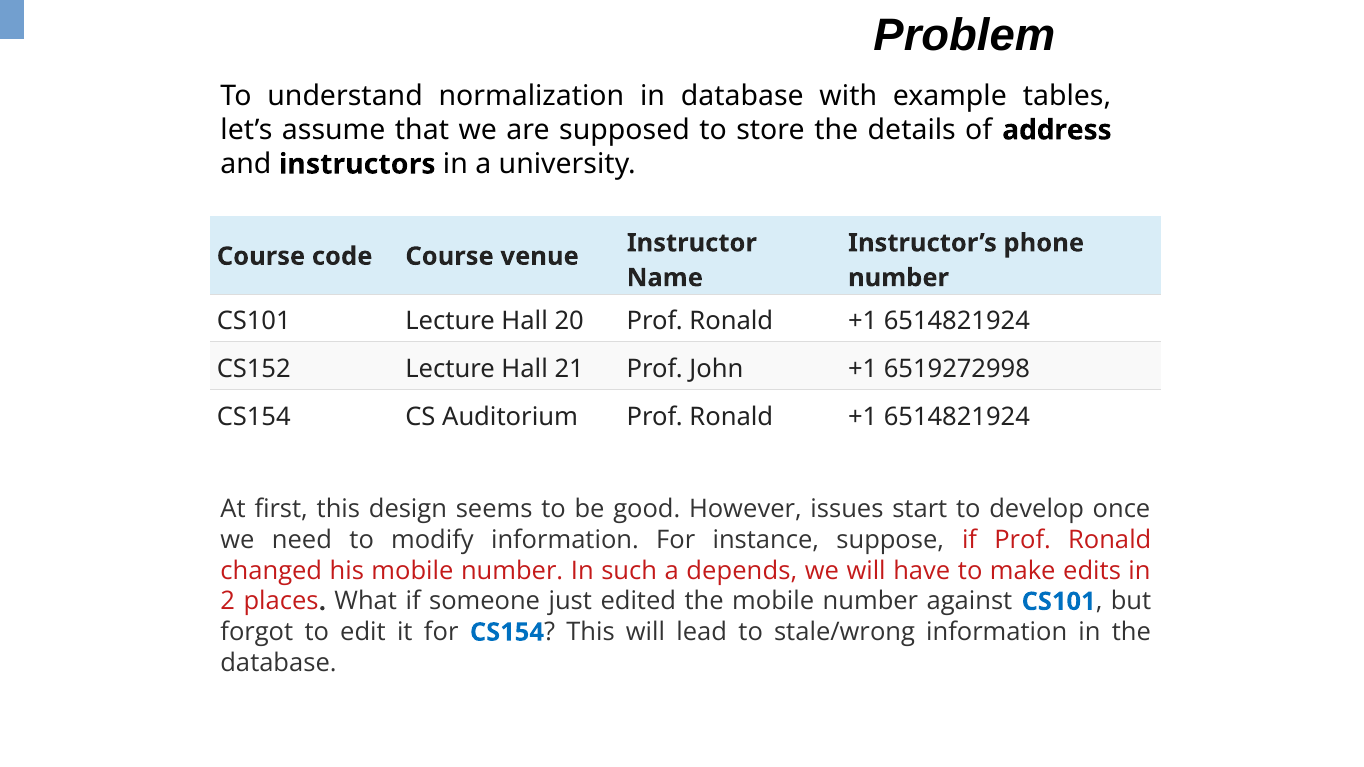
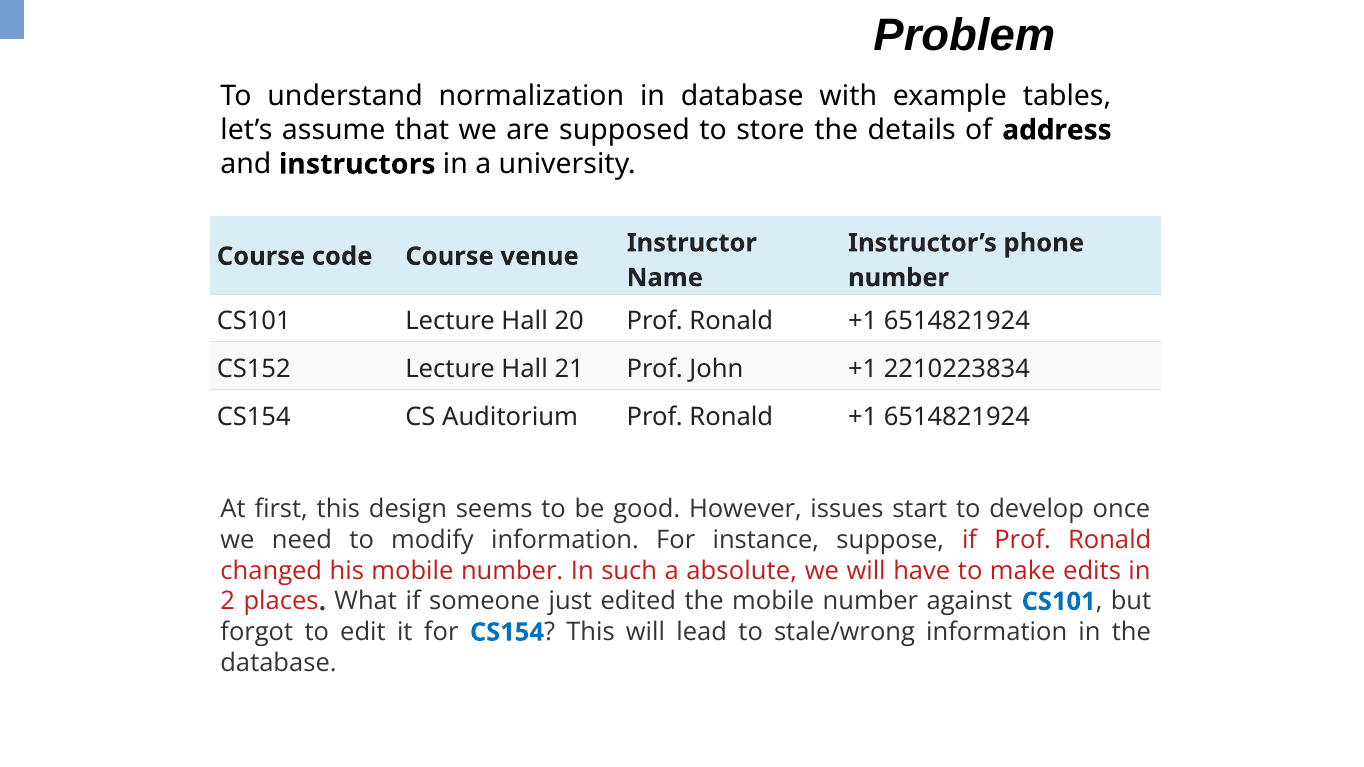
6519272998: 6519272998 -> 2210223834
depends: depends -> absolute
